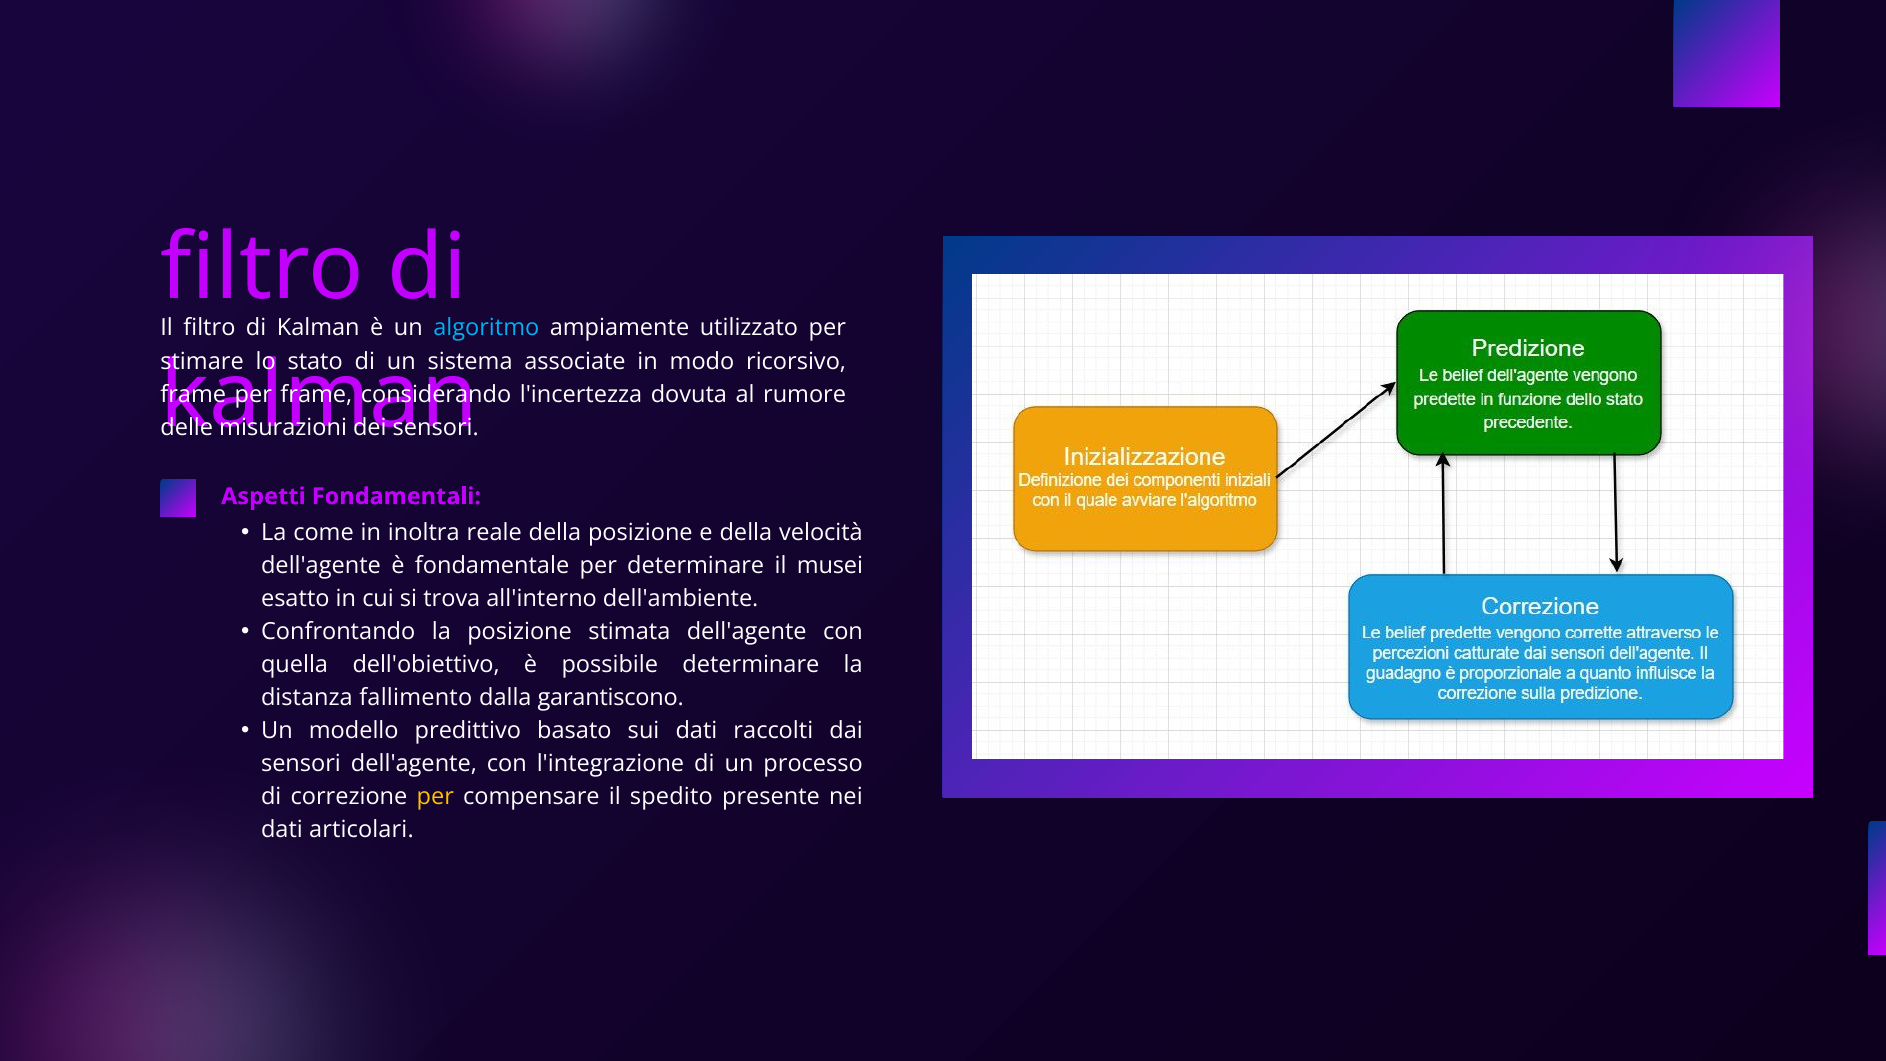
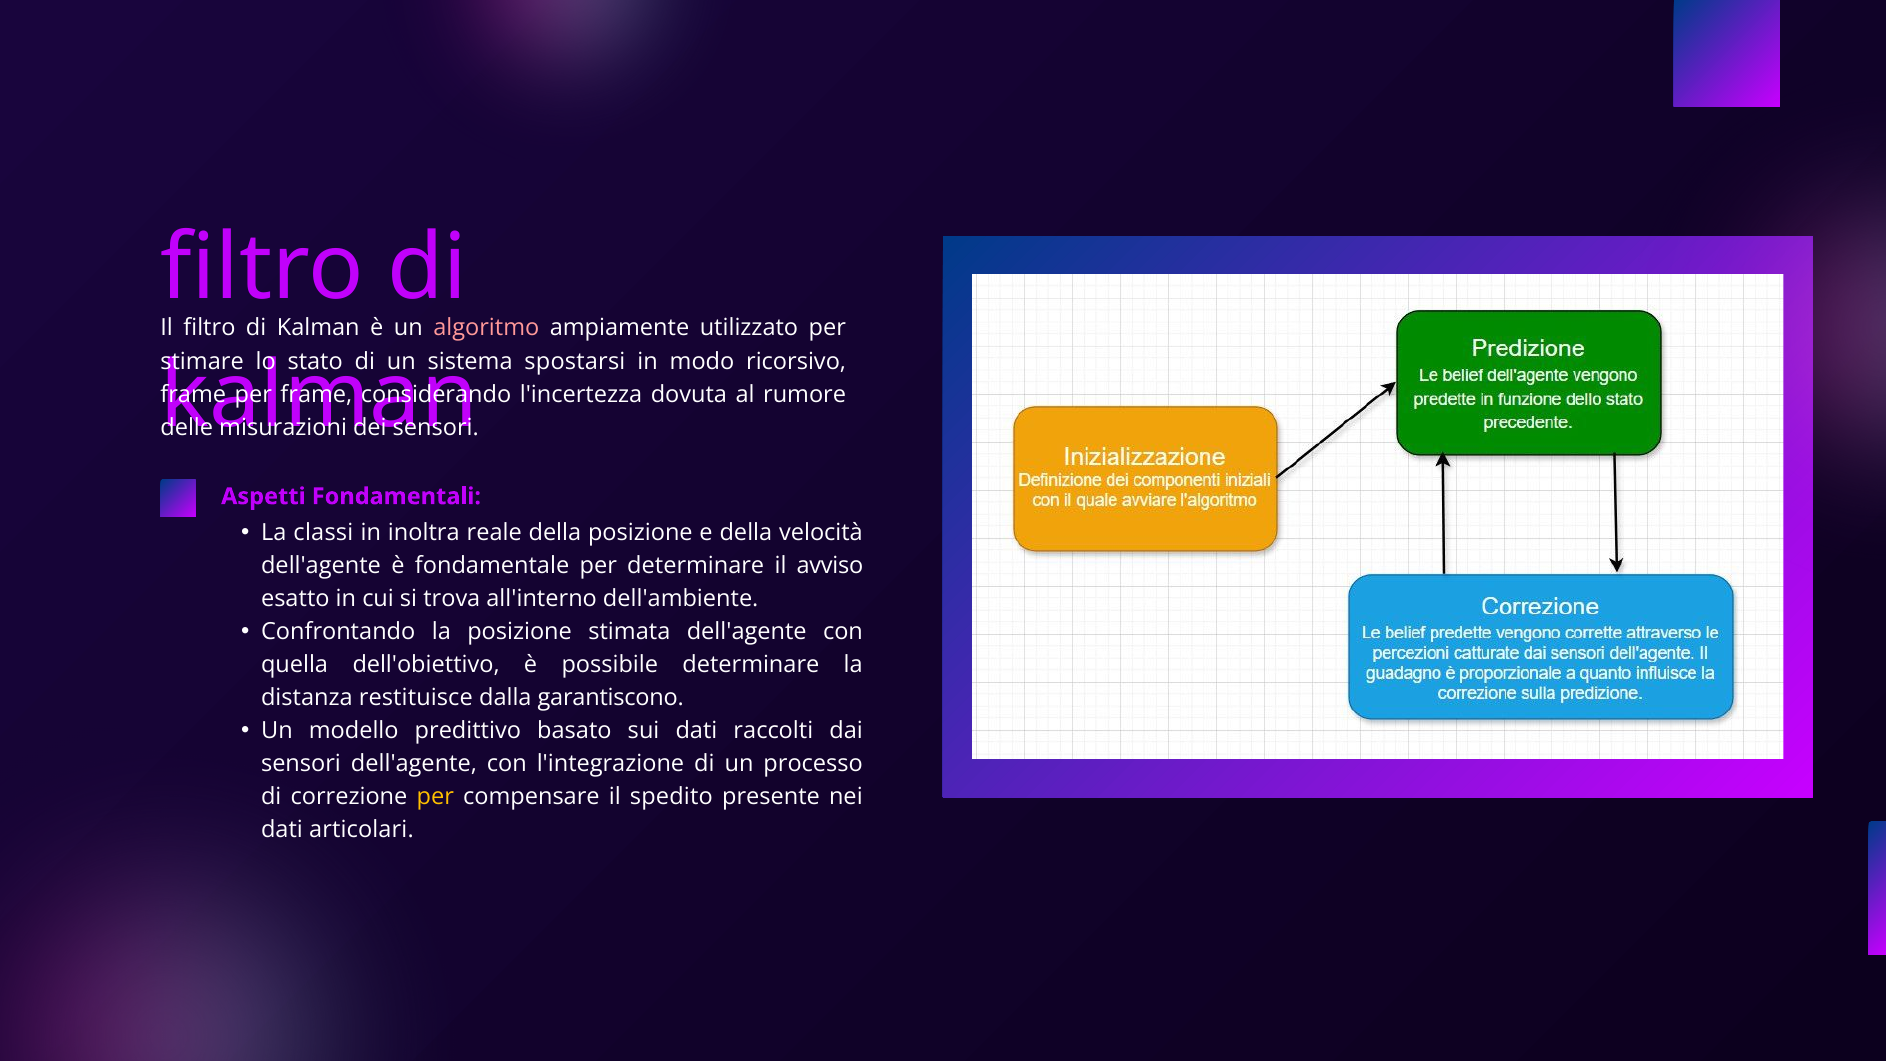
algoritmo colour: light blue -> pink
associate: associate -> spostarsi
come: come -> classi
musei: musei -> avviso
fallimento: fallimento -> restituisce
